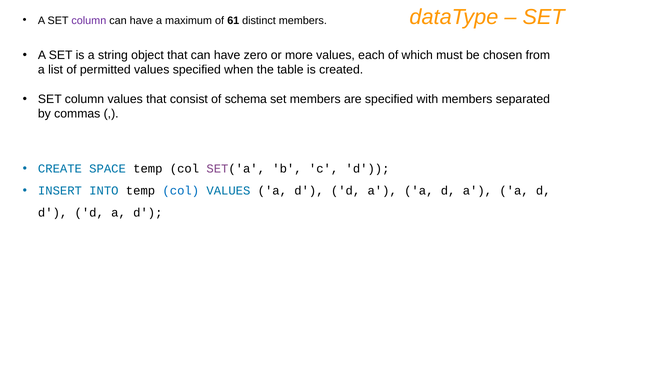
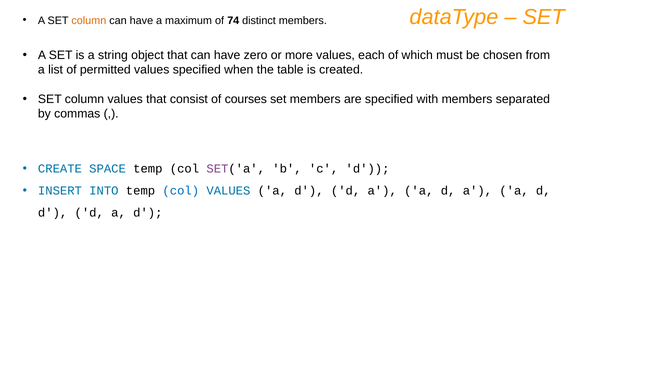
column at (89, 21) colour: purple -> orange
61: 61 -> 74
schema: schema -> courses
